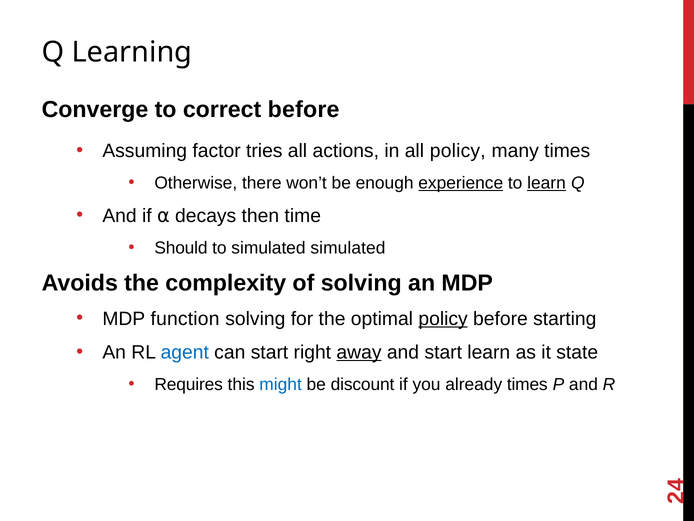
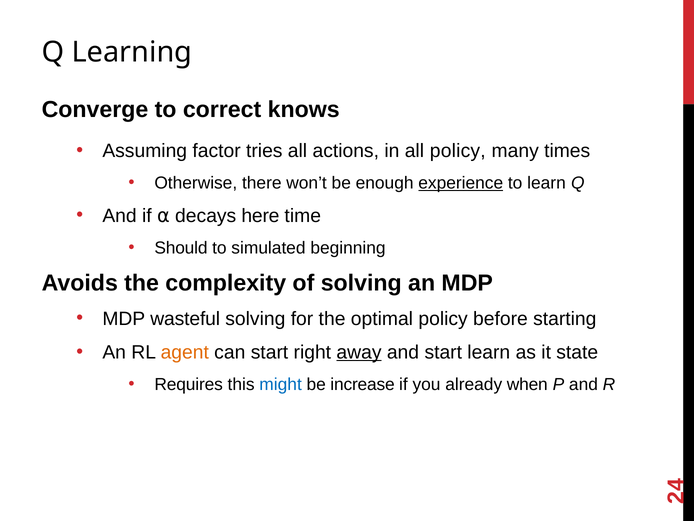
correct before: before -> knows
learn at (546, 183) underline: present -> none
then: then -> here
simulated simulated: simulated -> beginning
function: function -> wasteful
policy at (443, 318) underline: present -> none
agent colour: blue -> orange
discount: discount -> increase
already times: times -> when
